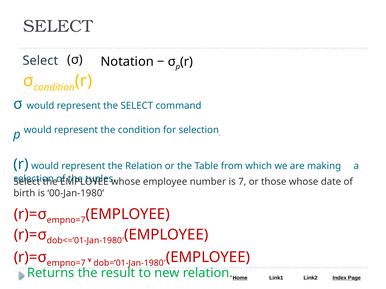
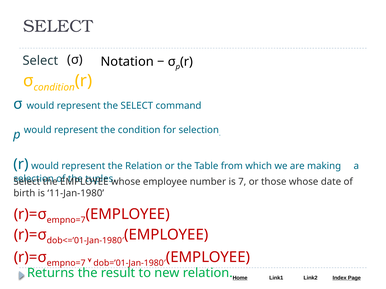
00-Jan-1980: 00-Jan-1980 -> 11-Jan-1980
